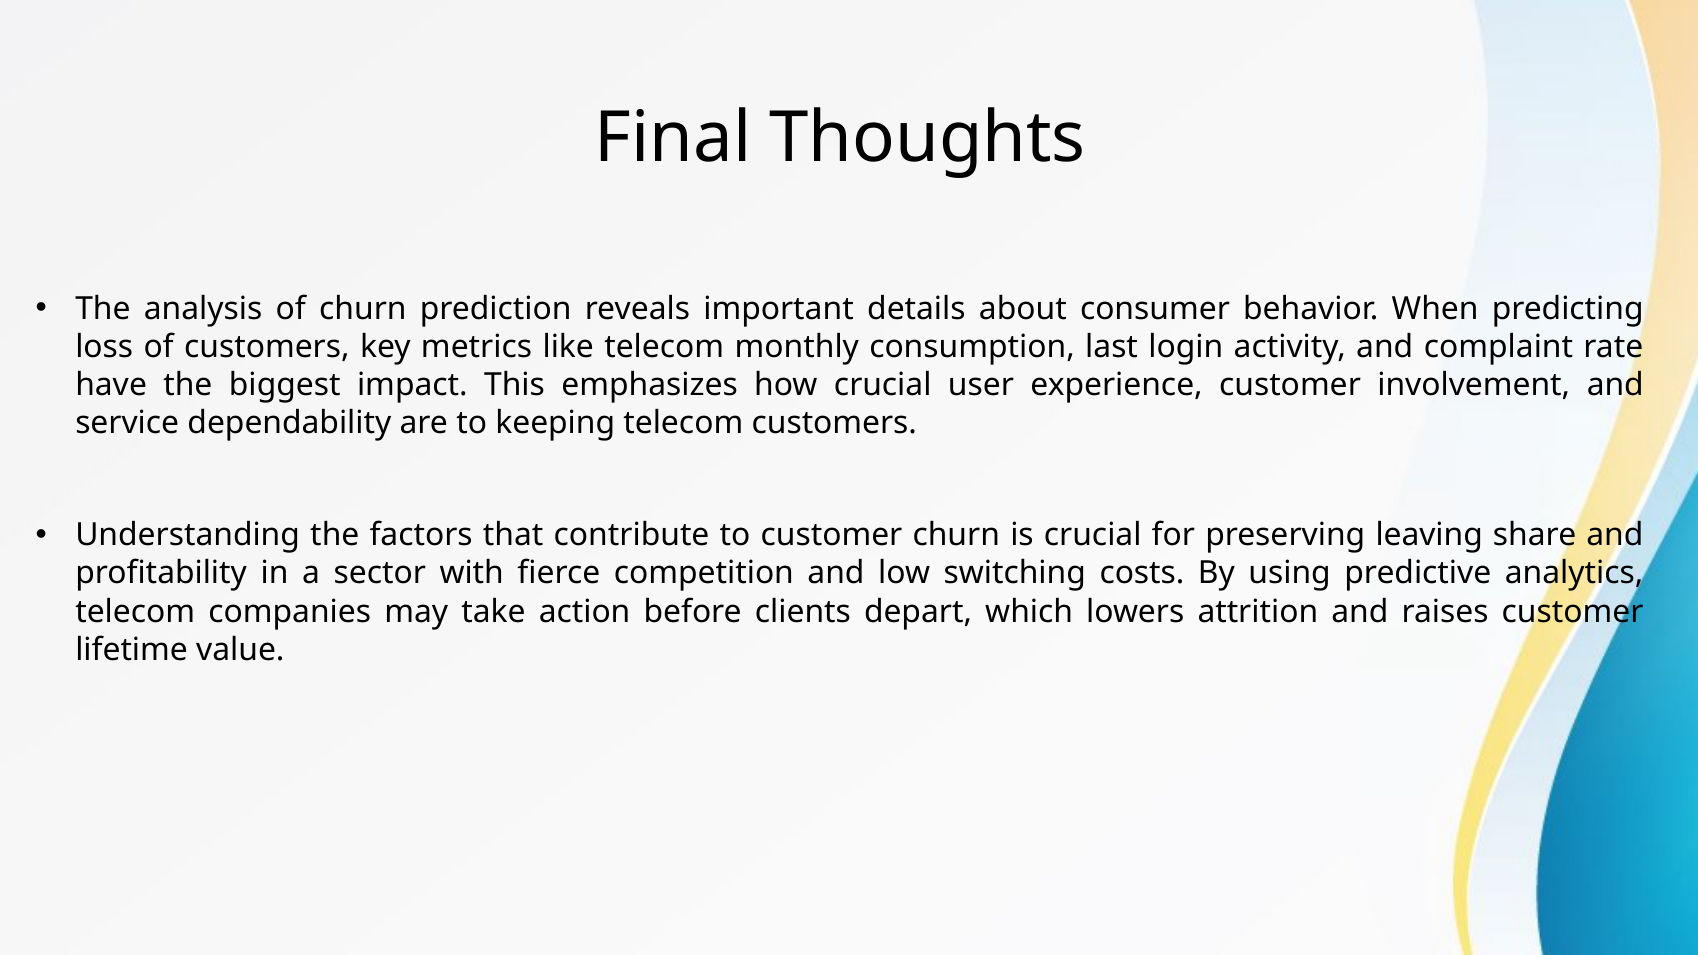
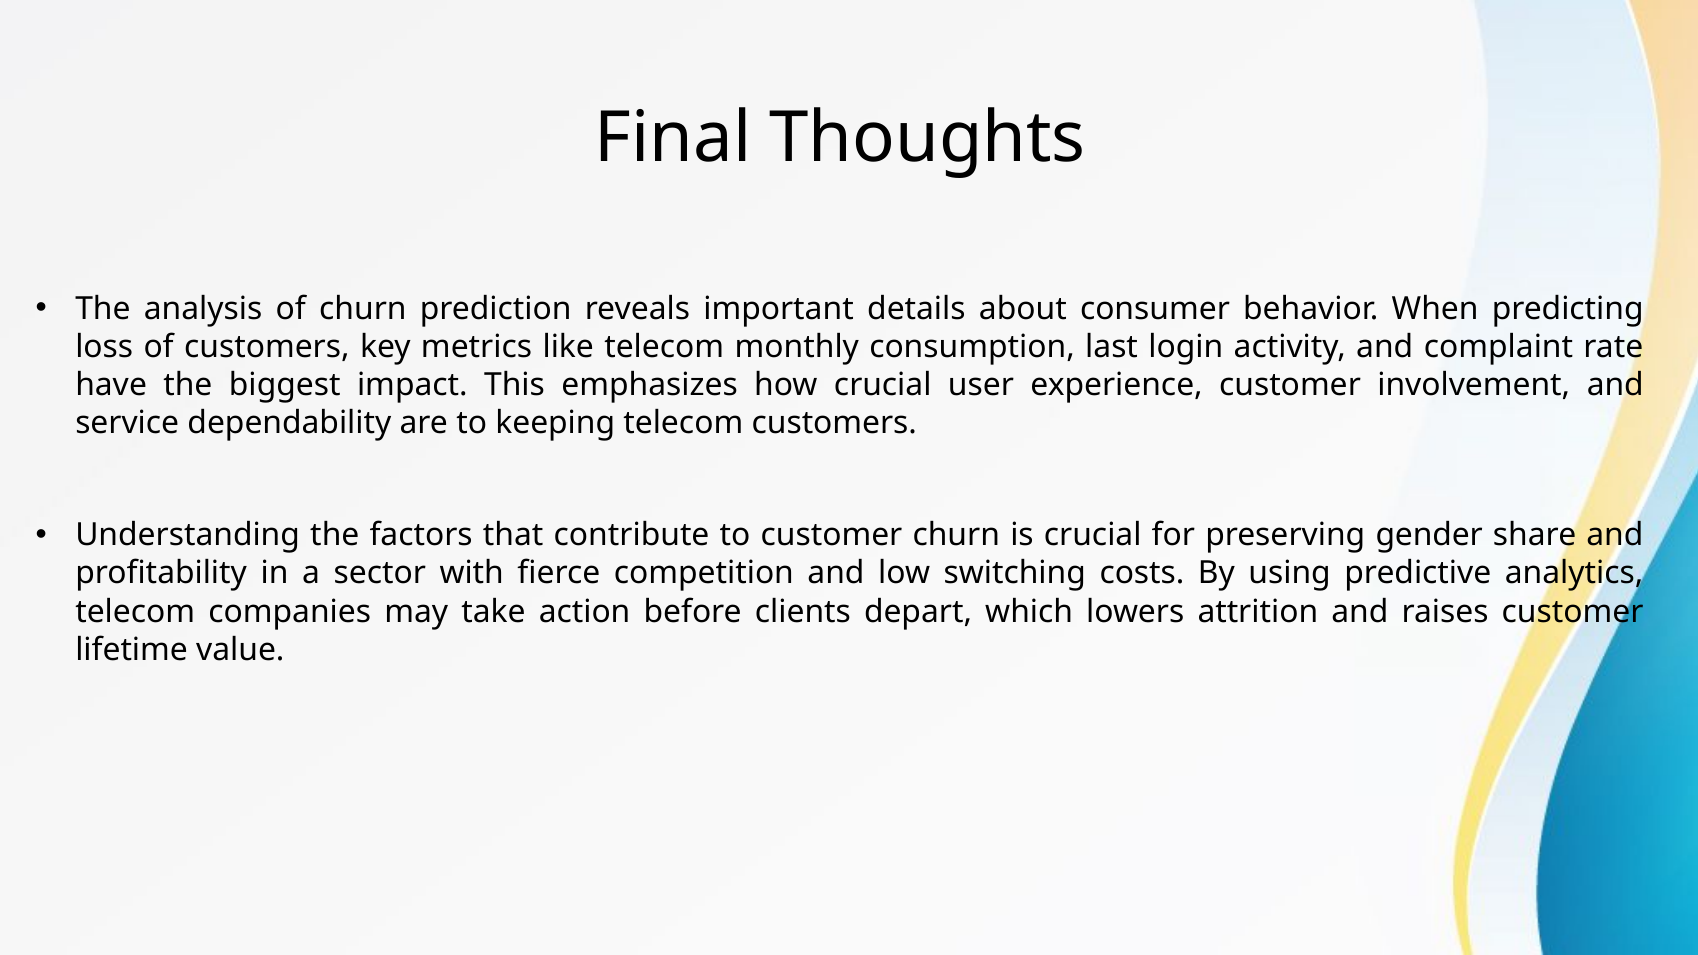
leaving: leaving -> gender
